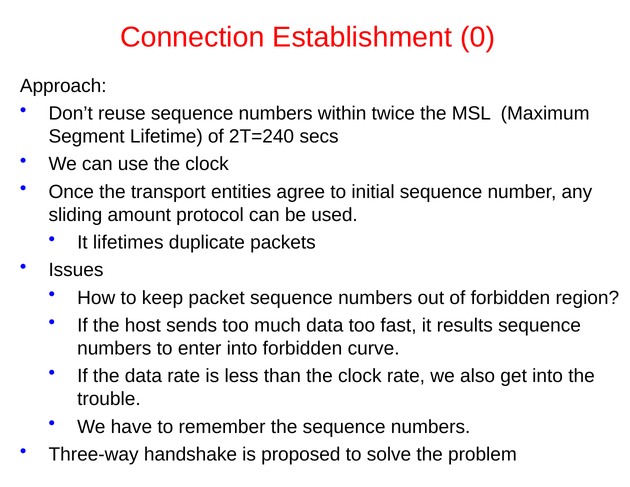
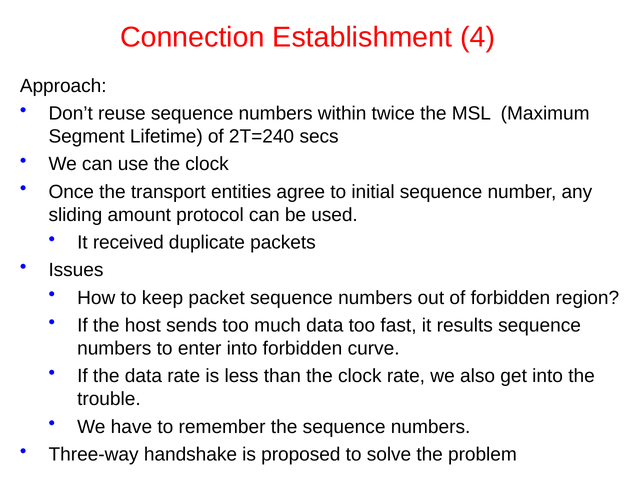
0: 0 -> 4
lifetimes: lifetimes -> received
